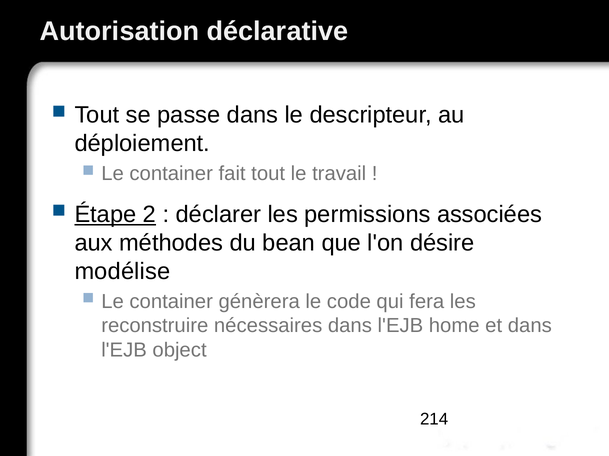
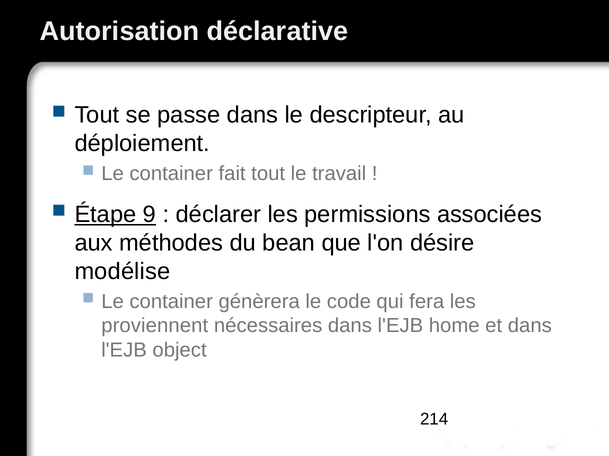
2: 2 -> 9
reconstruire: reconstruire -> proviennent
